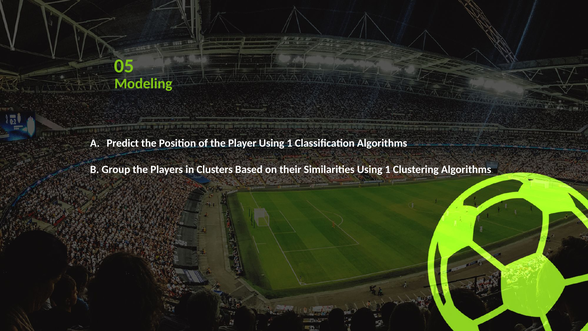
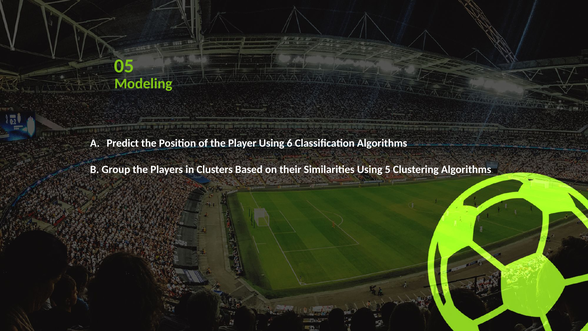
Player Using 1: 1 -> 6
Similarities Using 1: 1 -> 5
